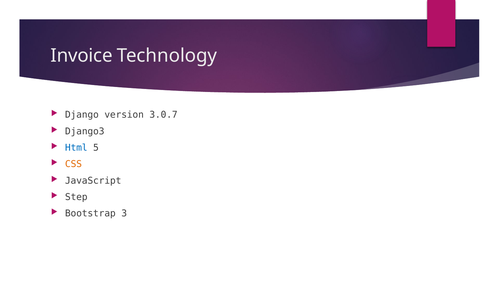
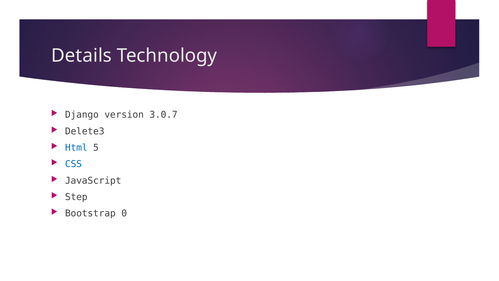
Invoice: Invoice -> Details
Django3: Django3 -> Delete3
CSS colour: orange -> blue
3: 3 -> 0
